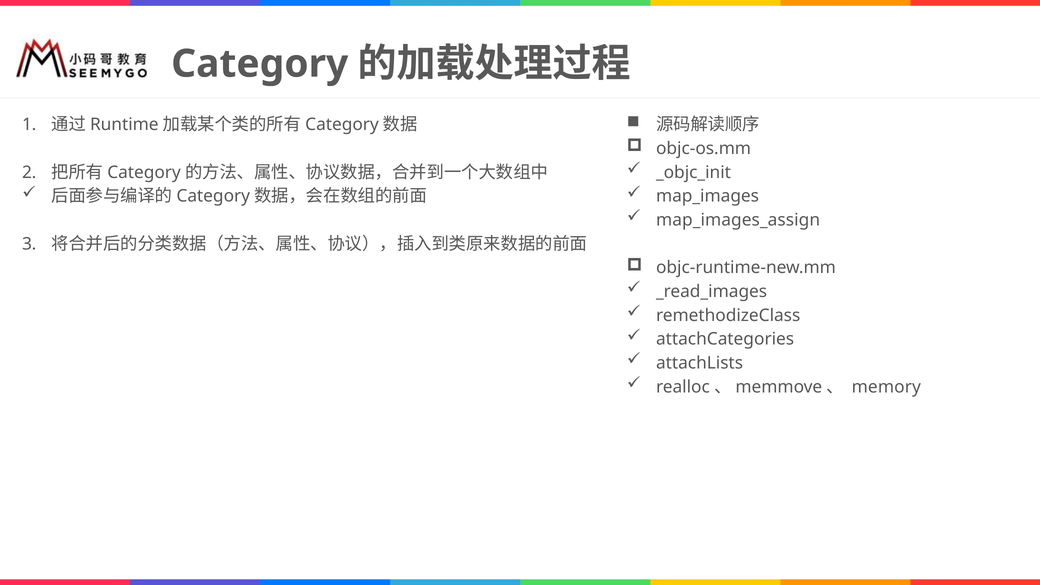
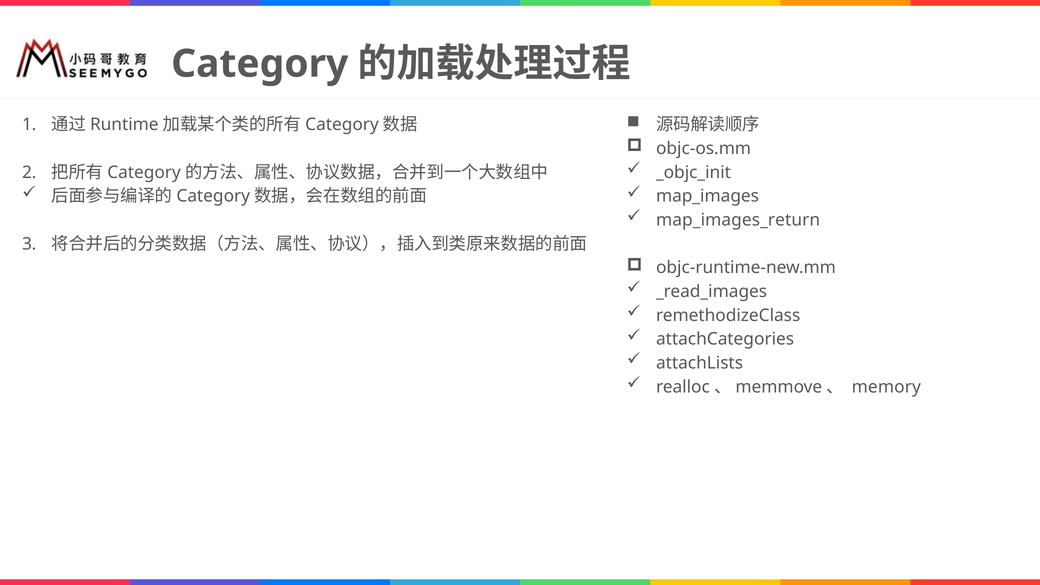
map_images_assign: map_images_assign -> map_images_return
